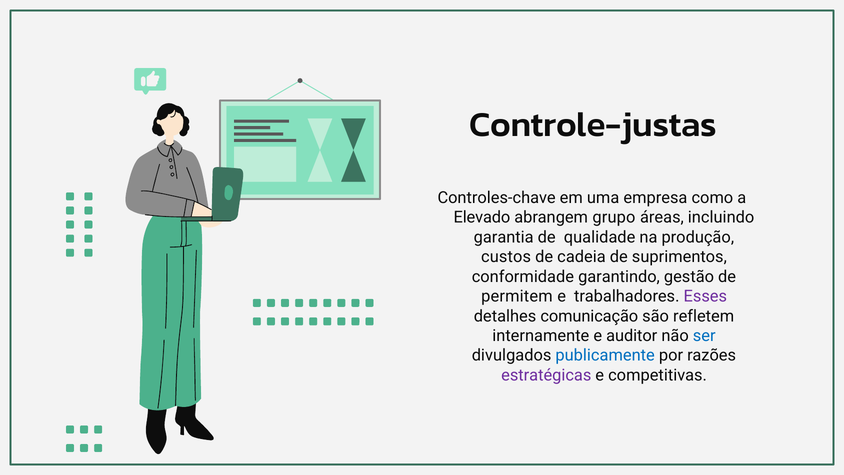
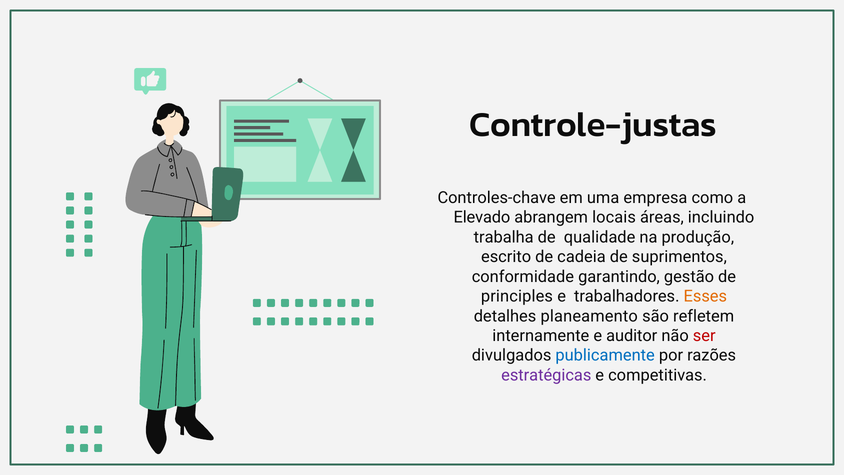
grupo: grupo -> locais
garantia: garantia -> trabalha
custos: custos -> escrito
permitem: permitem -> principles
Esses colour: purple -> orange
comunicação: comunicação -> planeamento
ser colour: blue -> red
